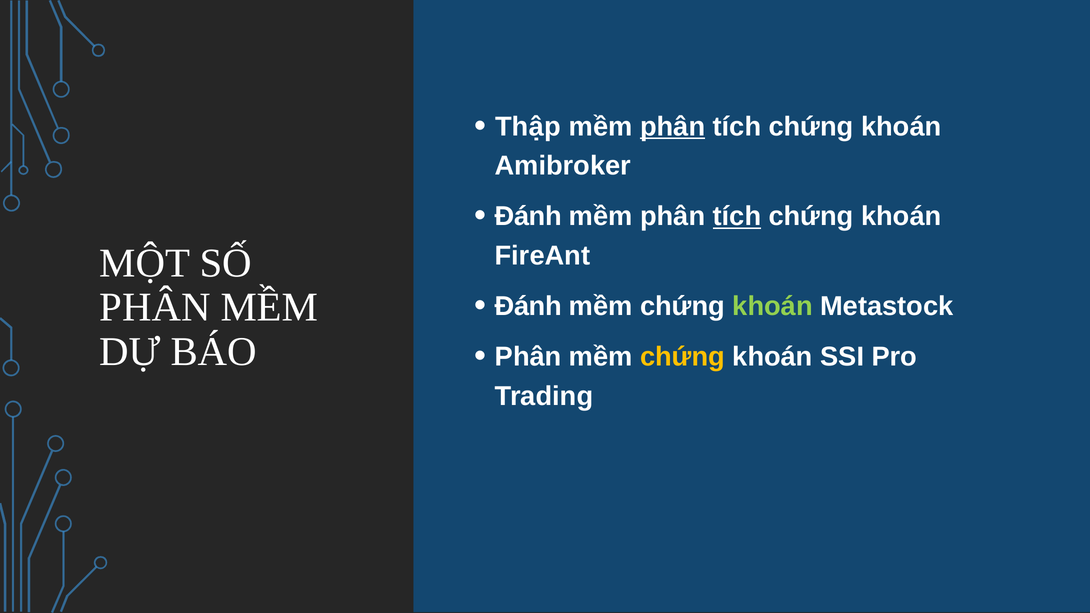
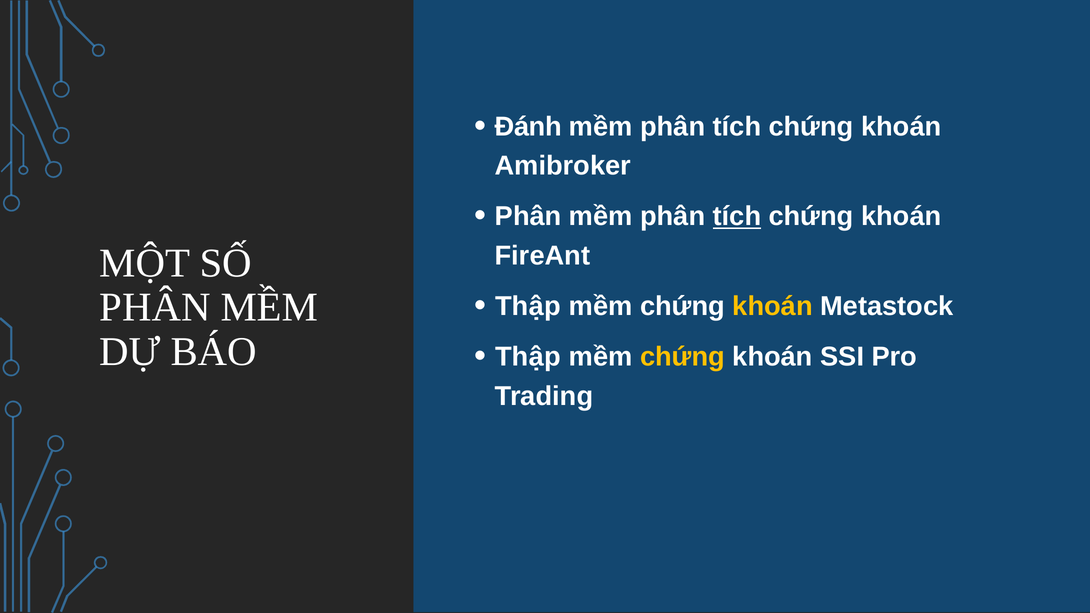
Thập: Thập -> Đánh
phân at (673, 127) underline: present -> none
Đánh at (528, 216): Đánh -> Phân
Đánh at (528, 306): Đánh -> Thập
khoán at (773, 306) colour: light green -> yellow
Phân at (528, 357): Phân -> Thập
